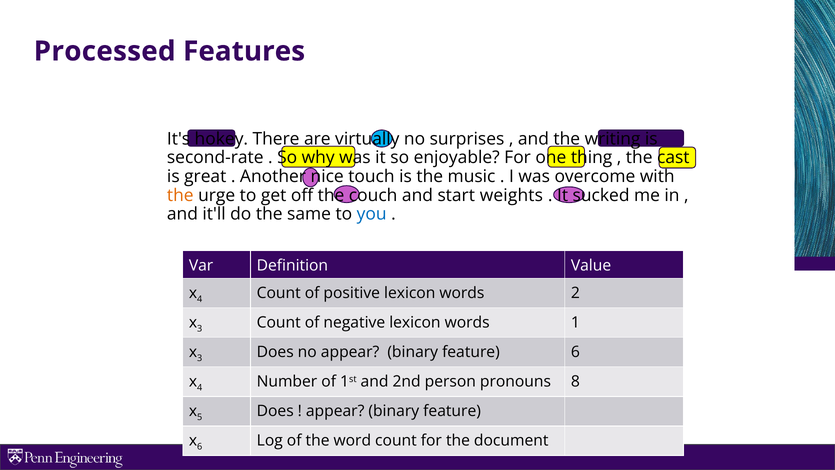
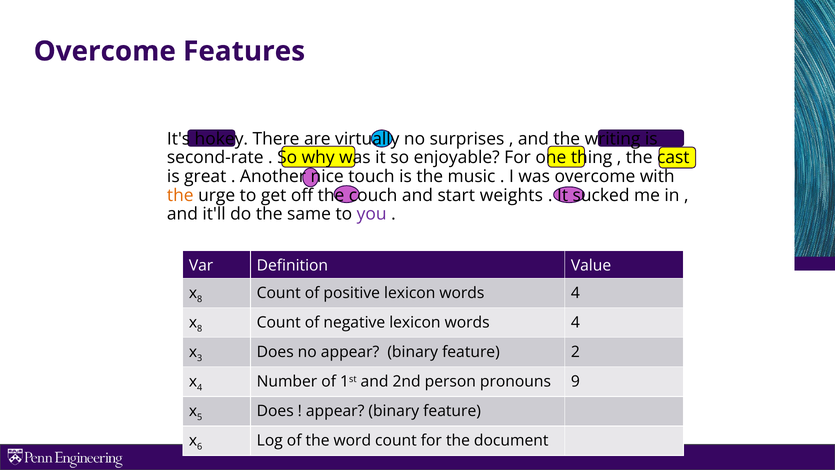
Processed at (105, 51): Processed -> Overcome
you colour: blue -> purple
4 at (200, 299): 4 -> 8
positive lexicon words 2: 2 -> 4
3 at (200, 328): 3 -> 8
negative lexicon words 1: 1 -> 4
feature 6: 6 -> 2
8: 8 -> 9
